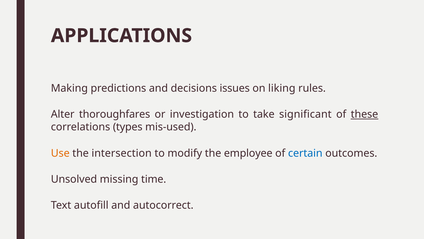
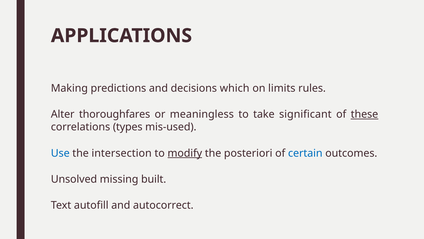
issues: issues -> which
liking: liking -> limits
investigation: investigation -> meaningless
Use colour: orange -> blue
modify underline: none -> present
employee: employee -> posteriori
time: time -> built
